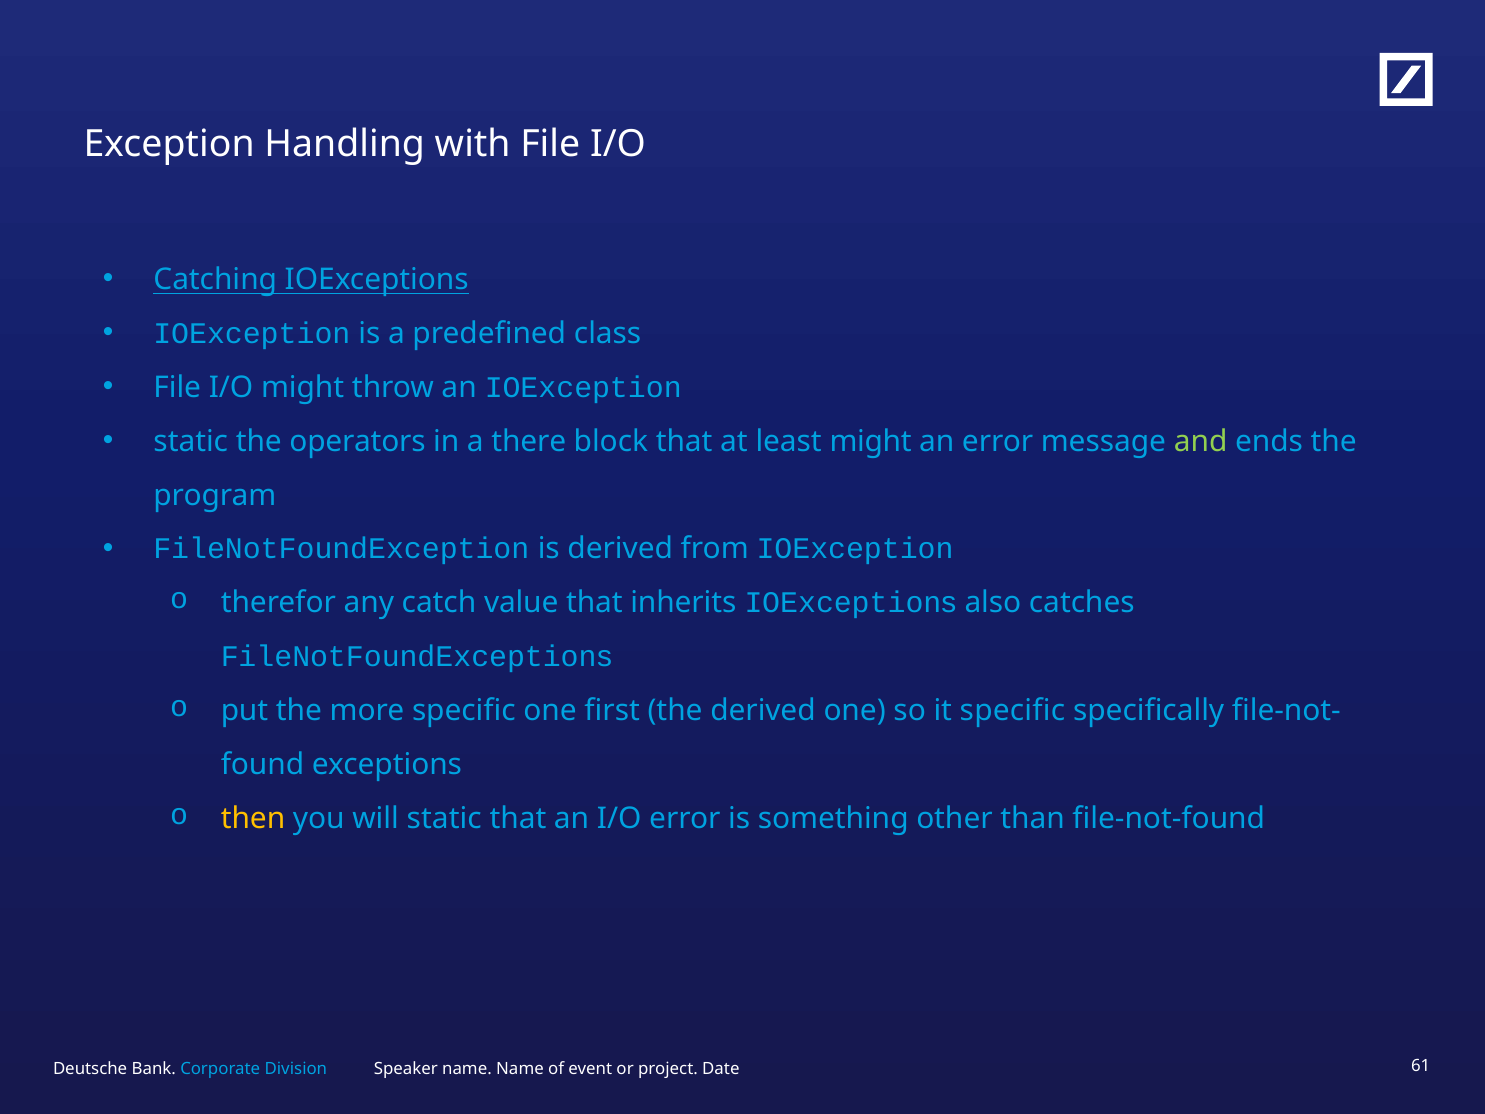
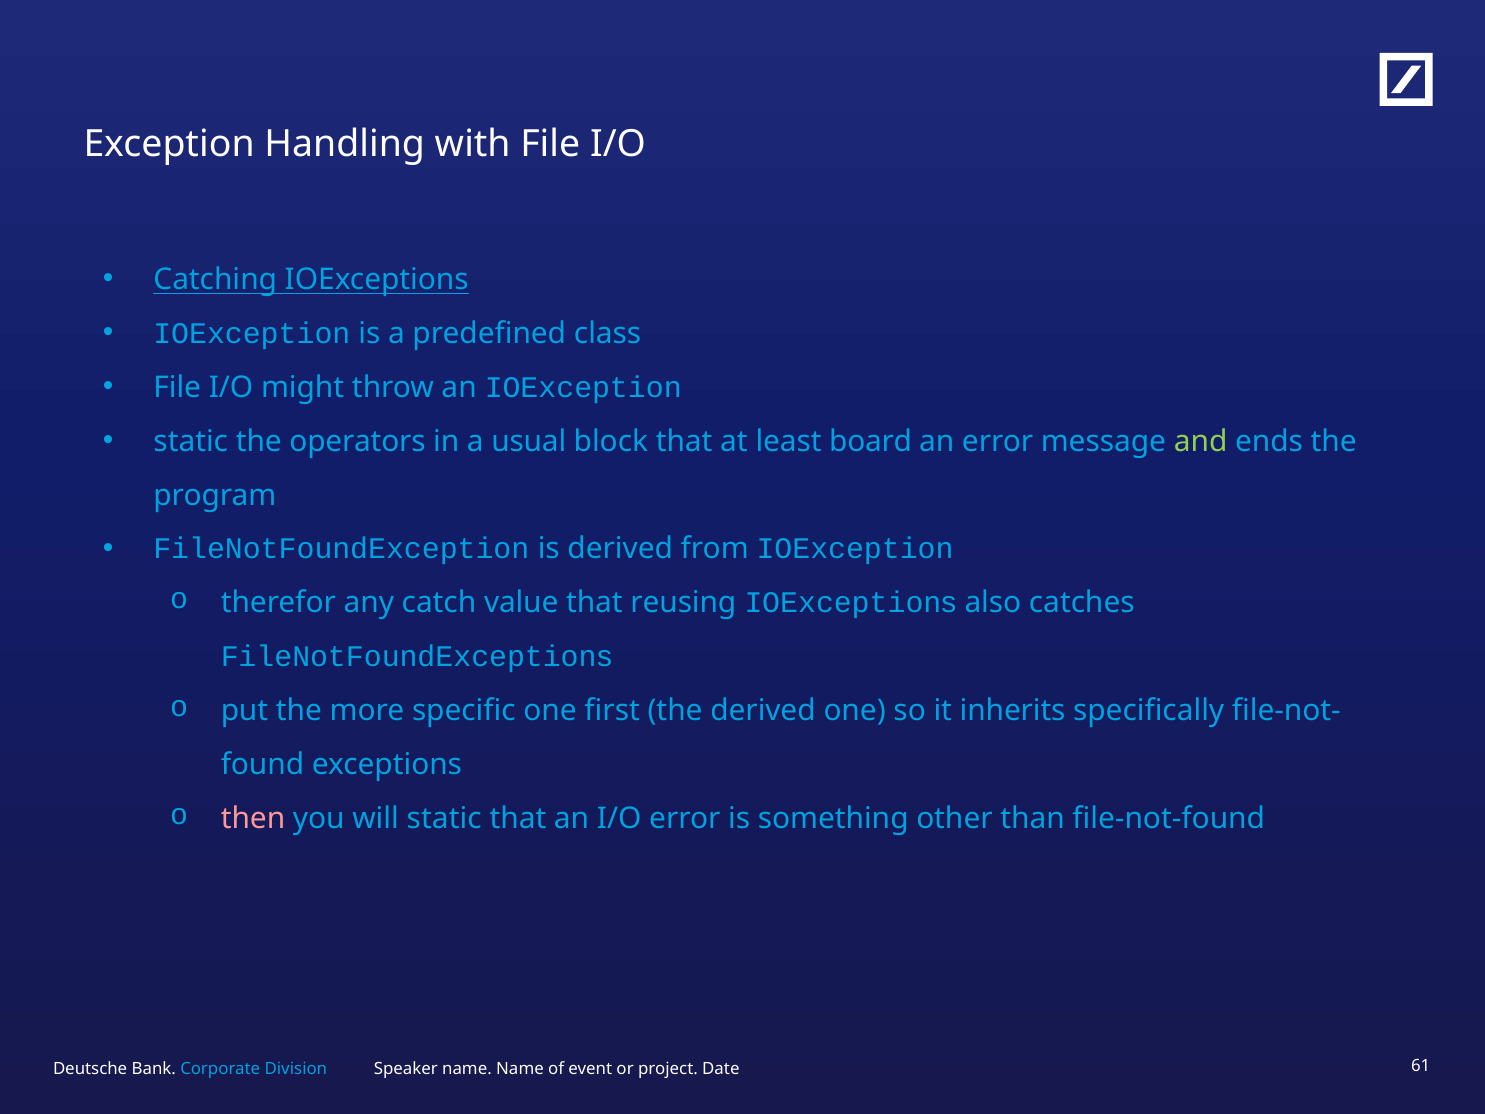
there: there -> usual
least might: might -> board
inherits: inherits -> reusing
it specific: specific -> inherits
then colour: yellow -> pink
